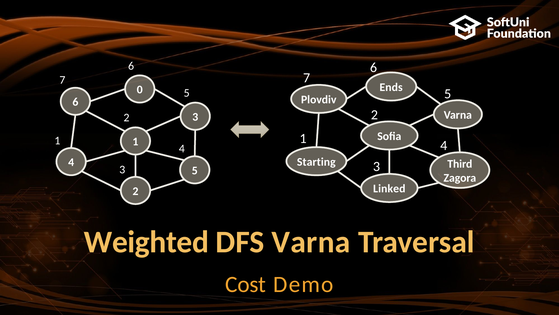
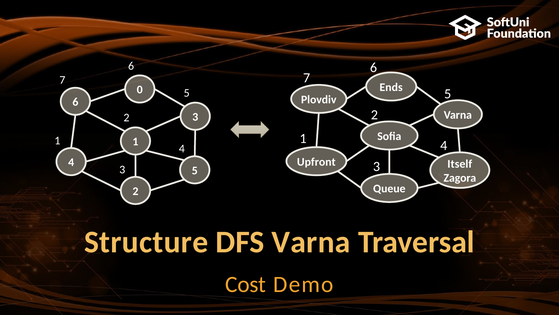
Starting: Starting -> Upfront
Third: Third -> Itself
Linked: Linked -> Queue
Weighted: Weighted -> Structure
